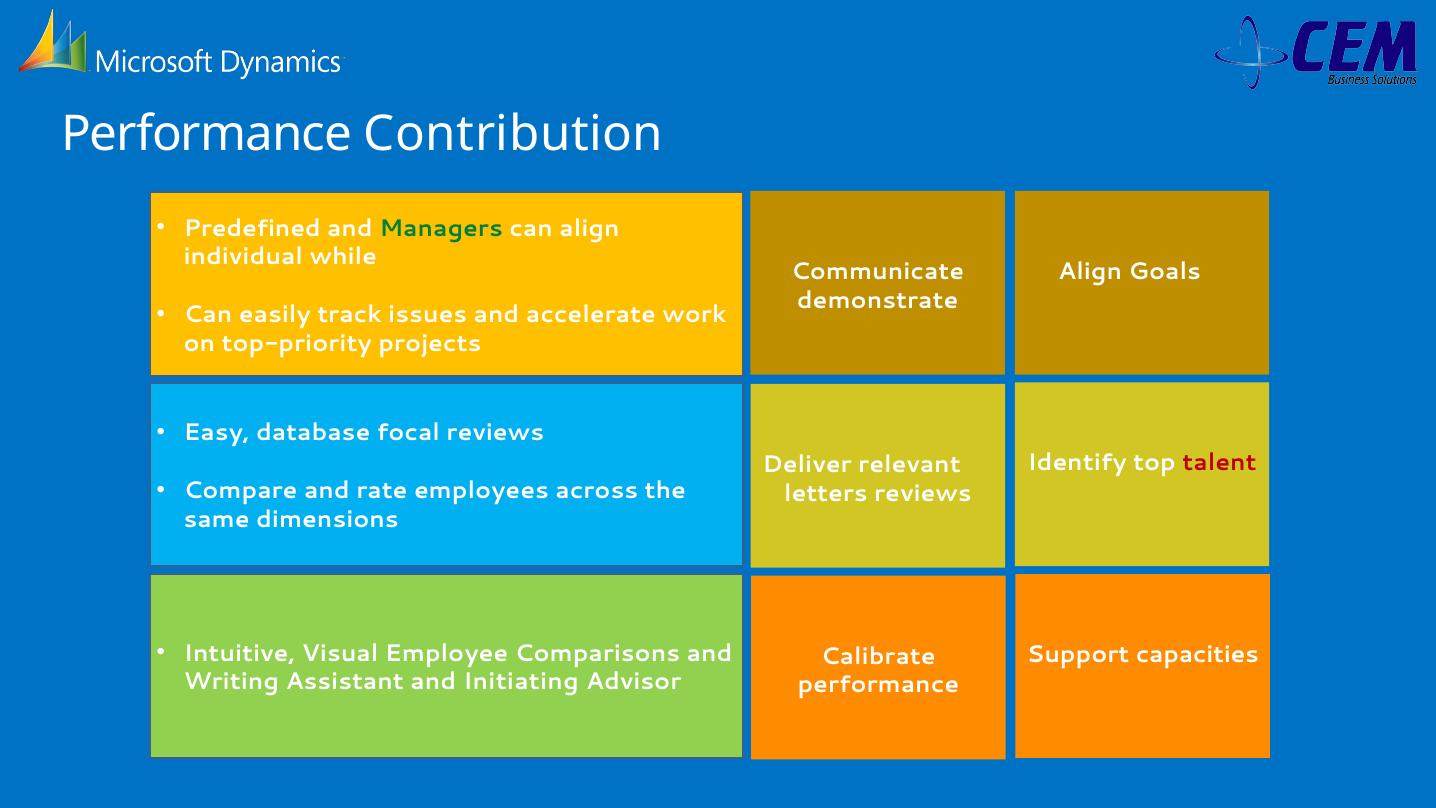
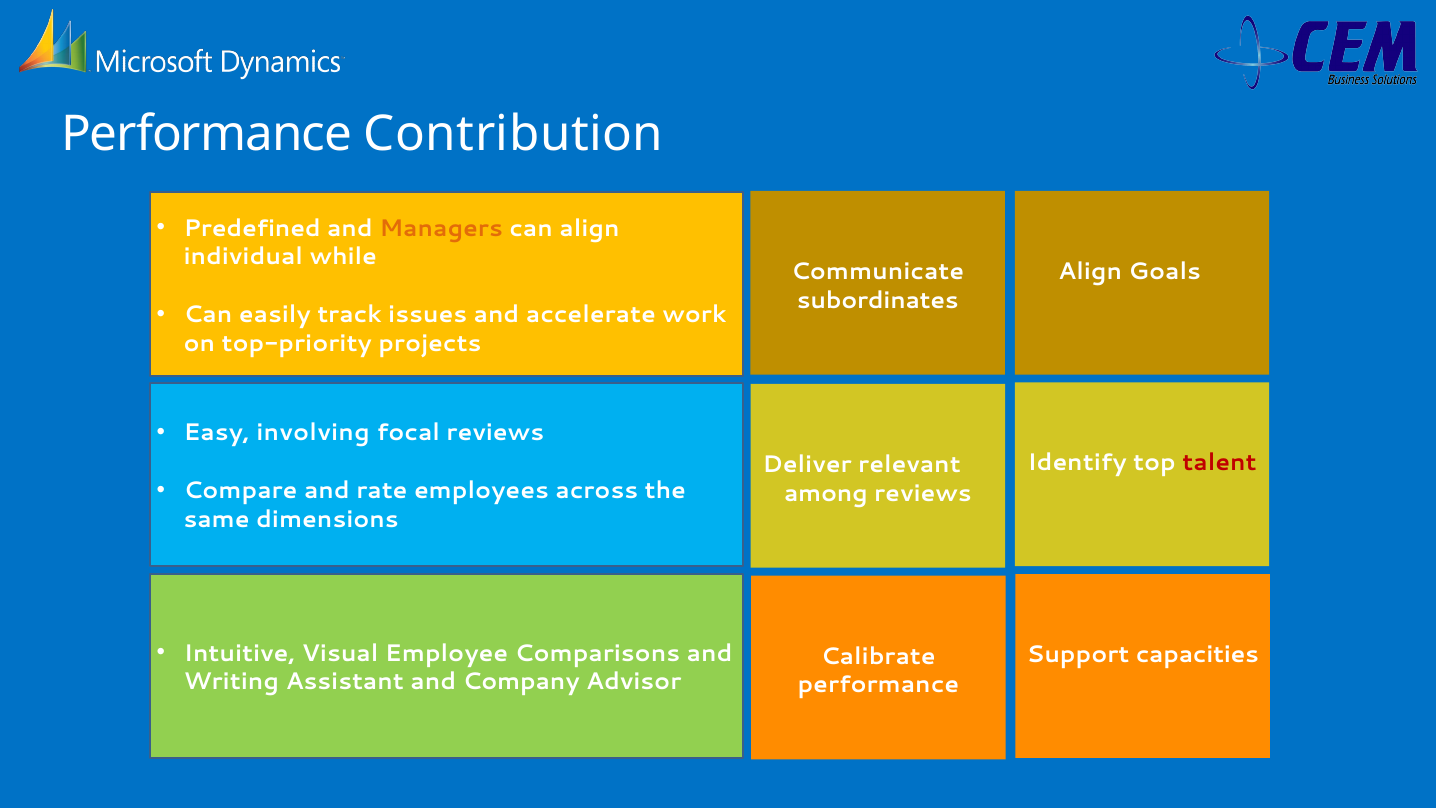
Managers colour: green -> orange
demonstrate: demonstrate -> subordinates
database: database -> involving
letters: letters -> among
Initiating: Initiating -> Company
